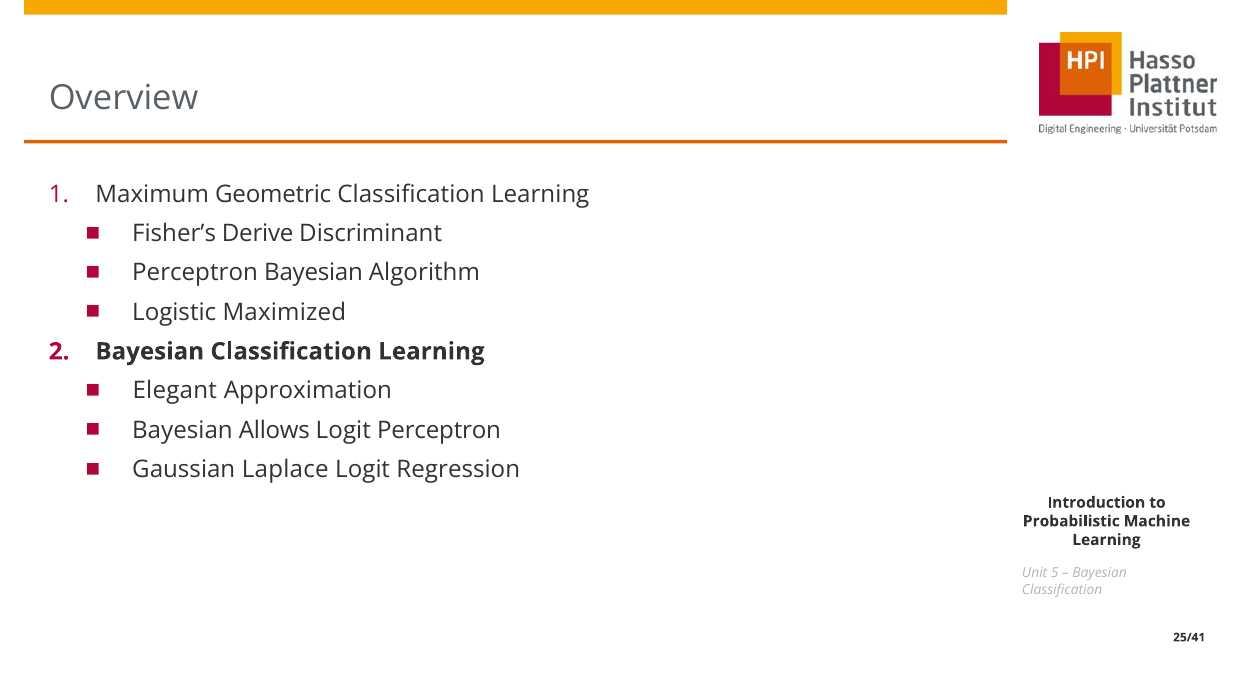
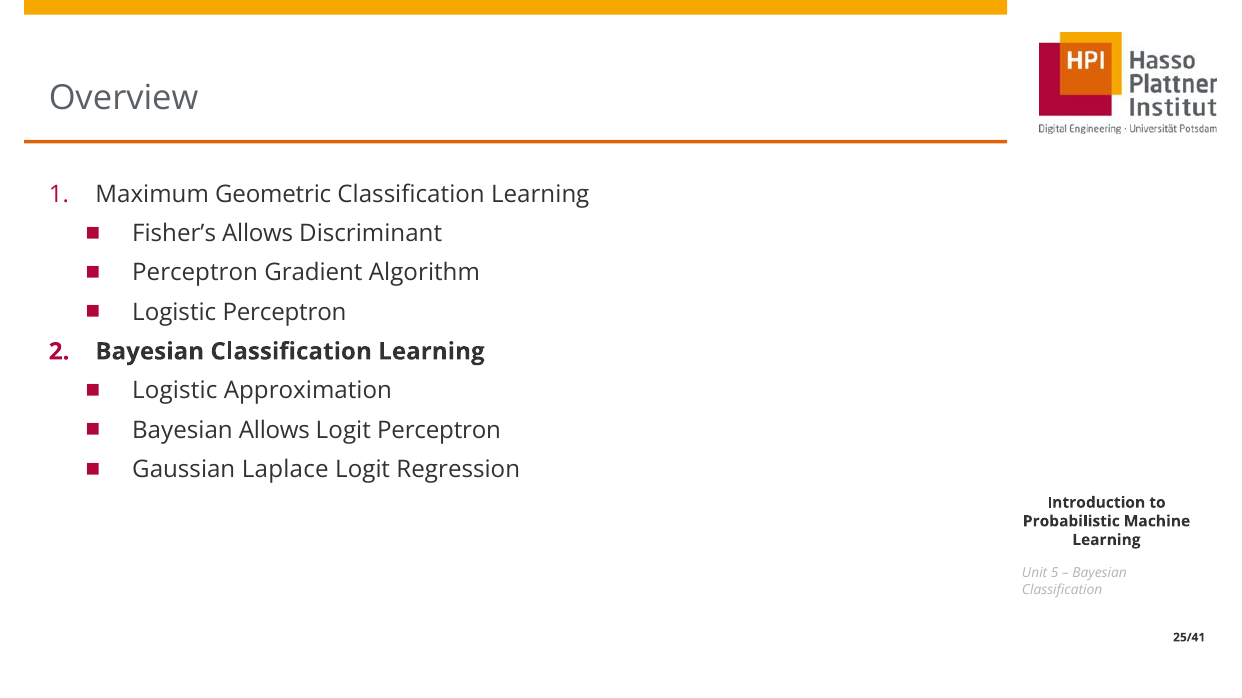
Fisher’s Derive: Derive -> Allows
Perceptron Bayesian: Bayesian -> Gradient
Logistic Maximized: Maximized -> Perceptron
Elegant at (175, 391): Elegant -> Logistic
